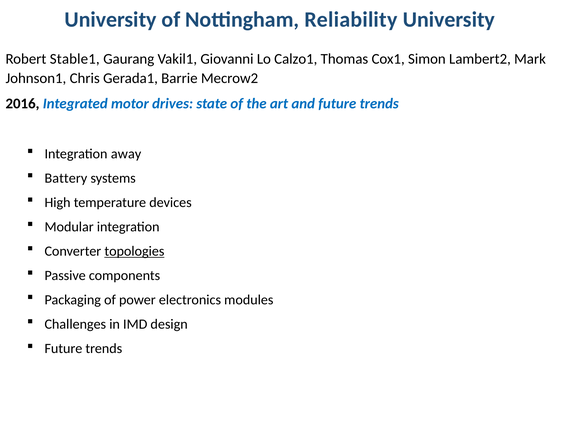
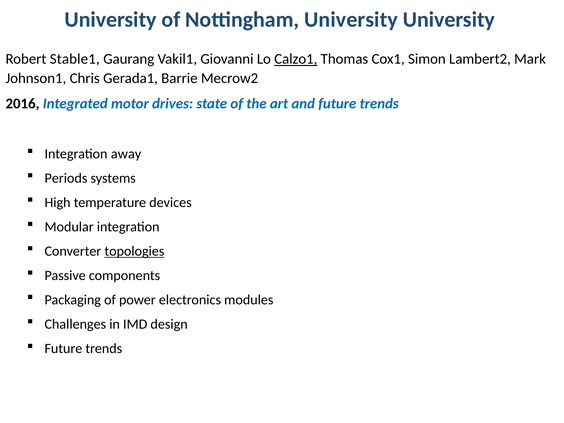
Nottingham Reliability: Reliability -> University
Calzo1 underline: none -> present
Battery: Battery -> Periods
